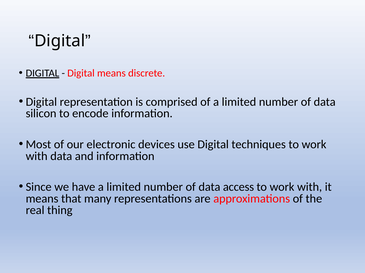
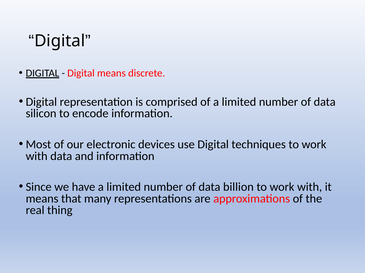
access: access -> billion
